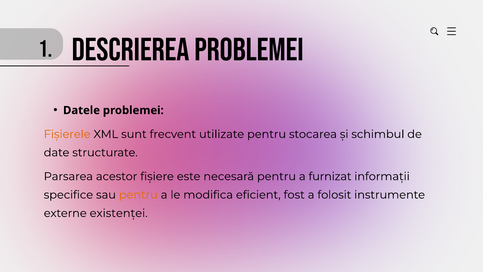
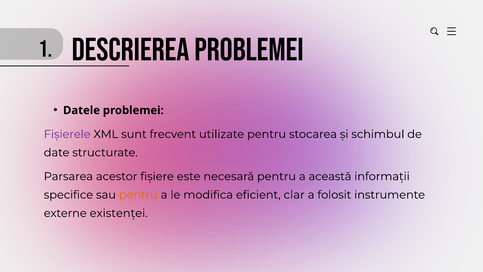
Fișierele colour: orange -> purple
furnizat: furnizat -> această
fost: fost -> clar
